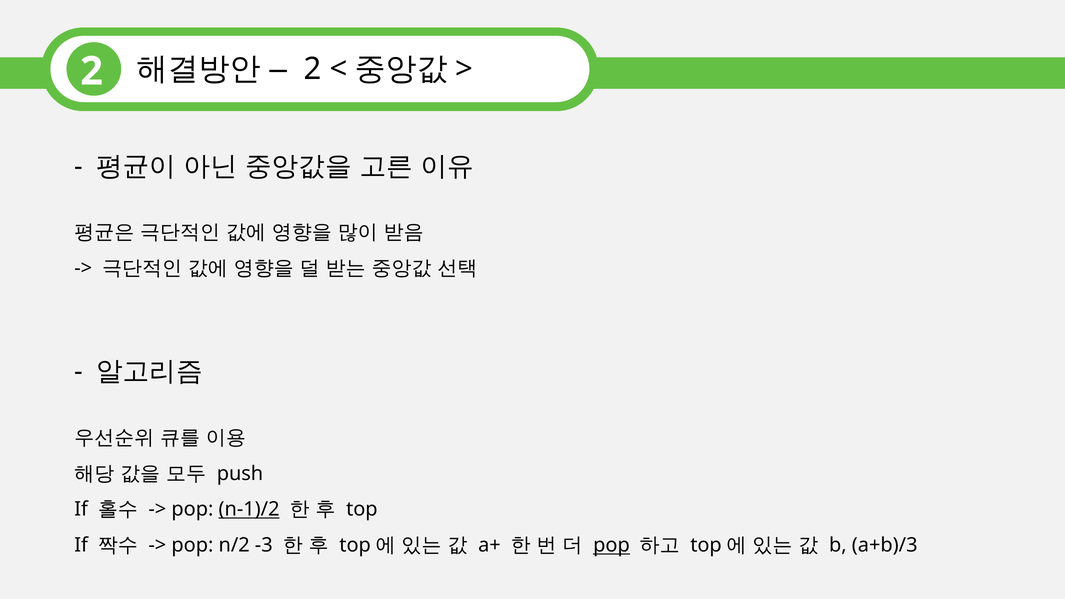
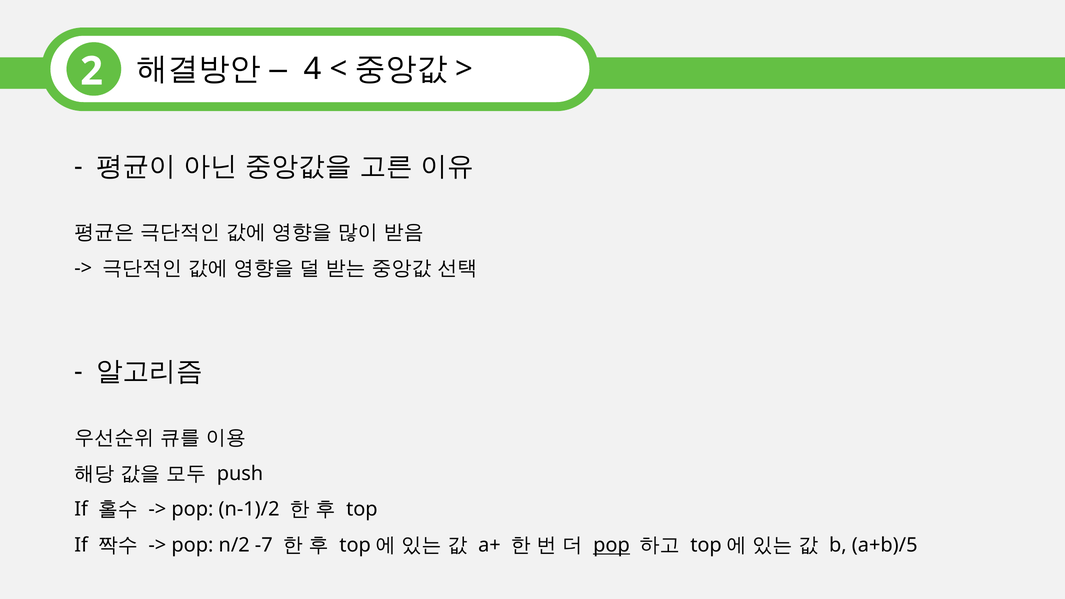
2 at (313, 69): 2 -> 4
n-1)/2 underline: present -> none
-3: -3 -> -7
a+b)/3: a+b)/3 -> a+b)/5
